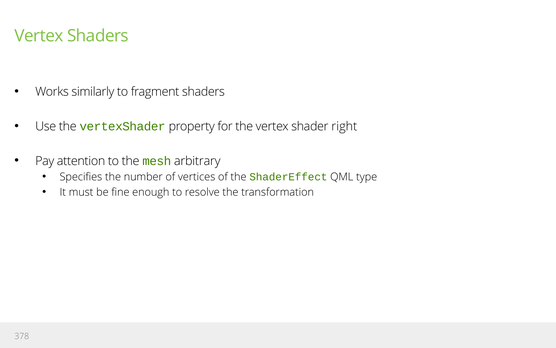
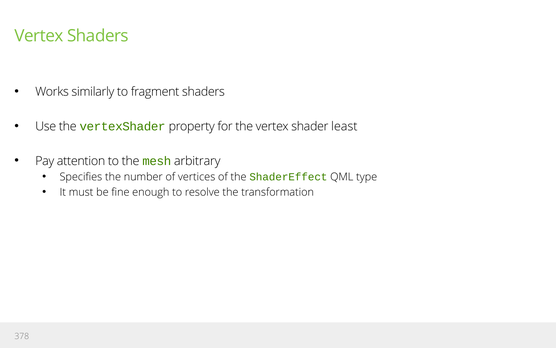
right: right -> least
